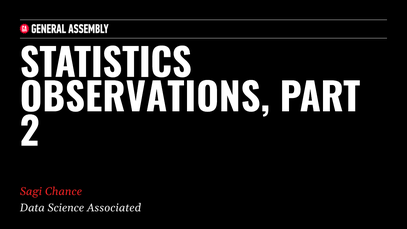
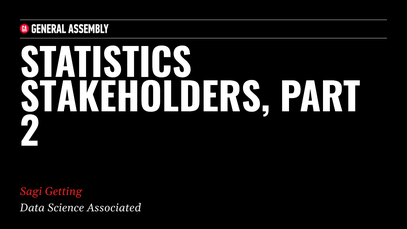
OBSERVATIONS: OBSERVATIONS -> STAKEHOLDERS
Chance: Chance -> Getting
